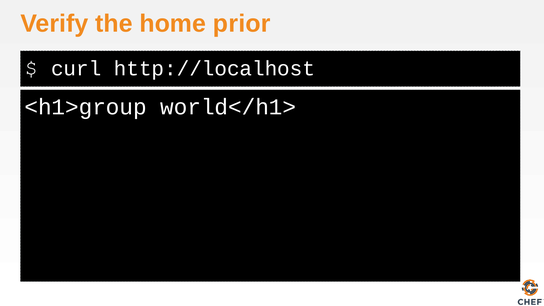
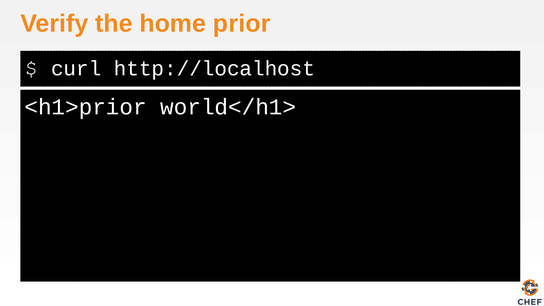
<h1>group: <h1>group -> <h1>prior
